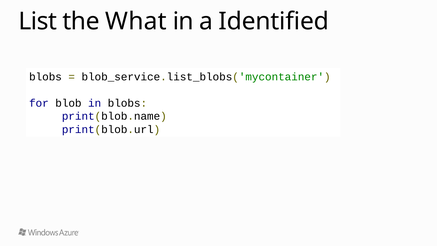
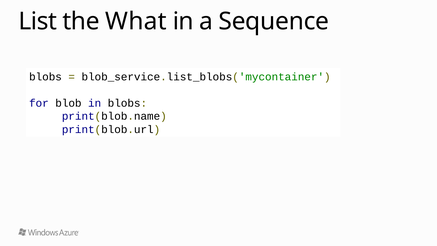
Identified: Identified -> Sequence
